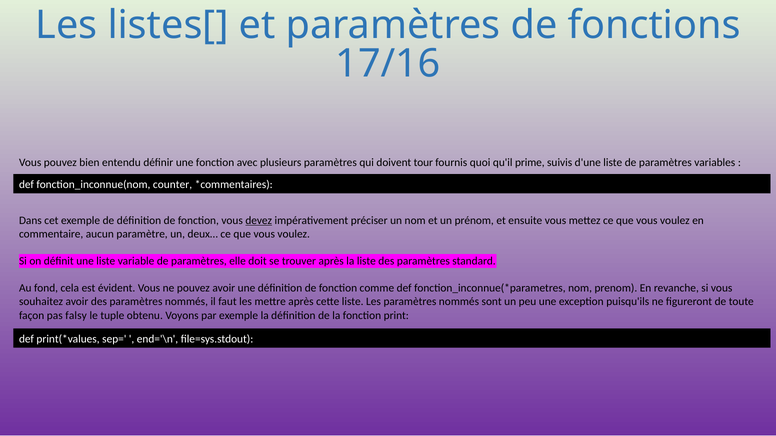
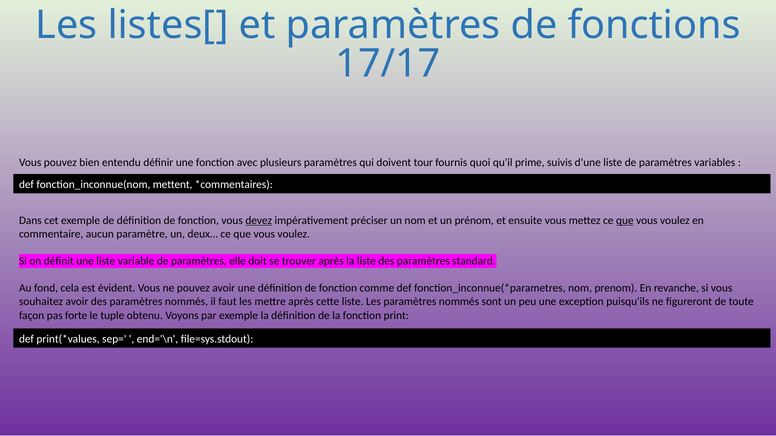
17/16: 17/16 -> 17/17
counter: counter -> mettent
que at (625, 221) underline: none -> present
falsy: falsy -> forte
